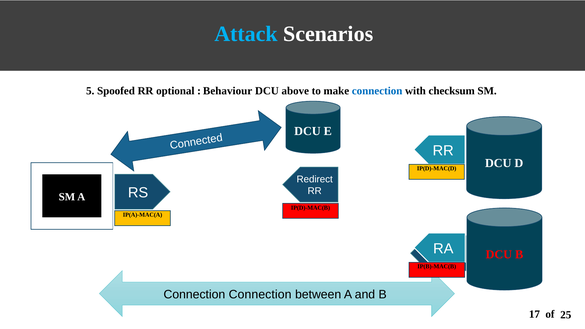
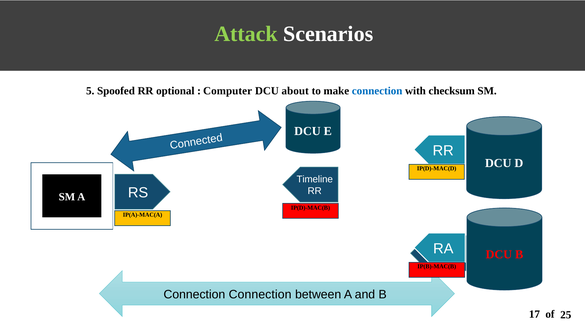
Attack colour: light blue -> light green
Behaviour: Behaviour -> Computer
above: above -> about
Redirect: Redirect -> Timeline
